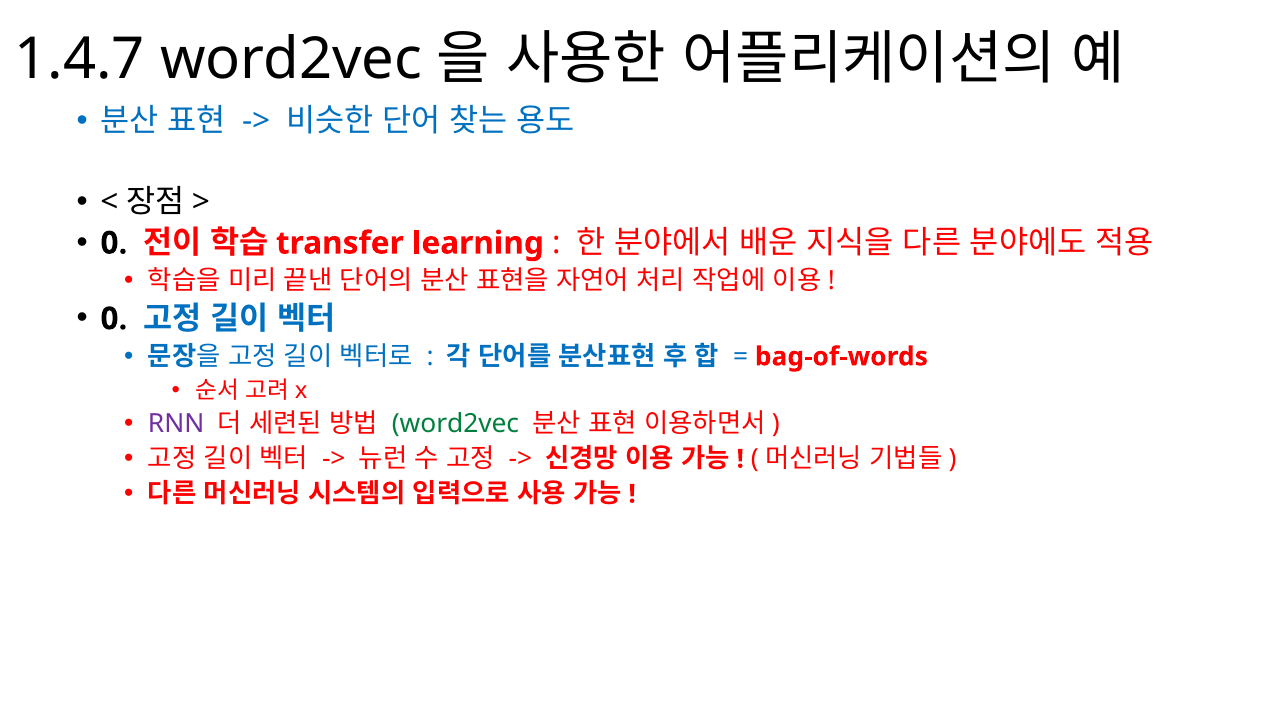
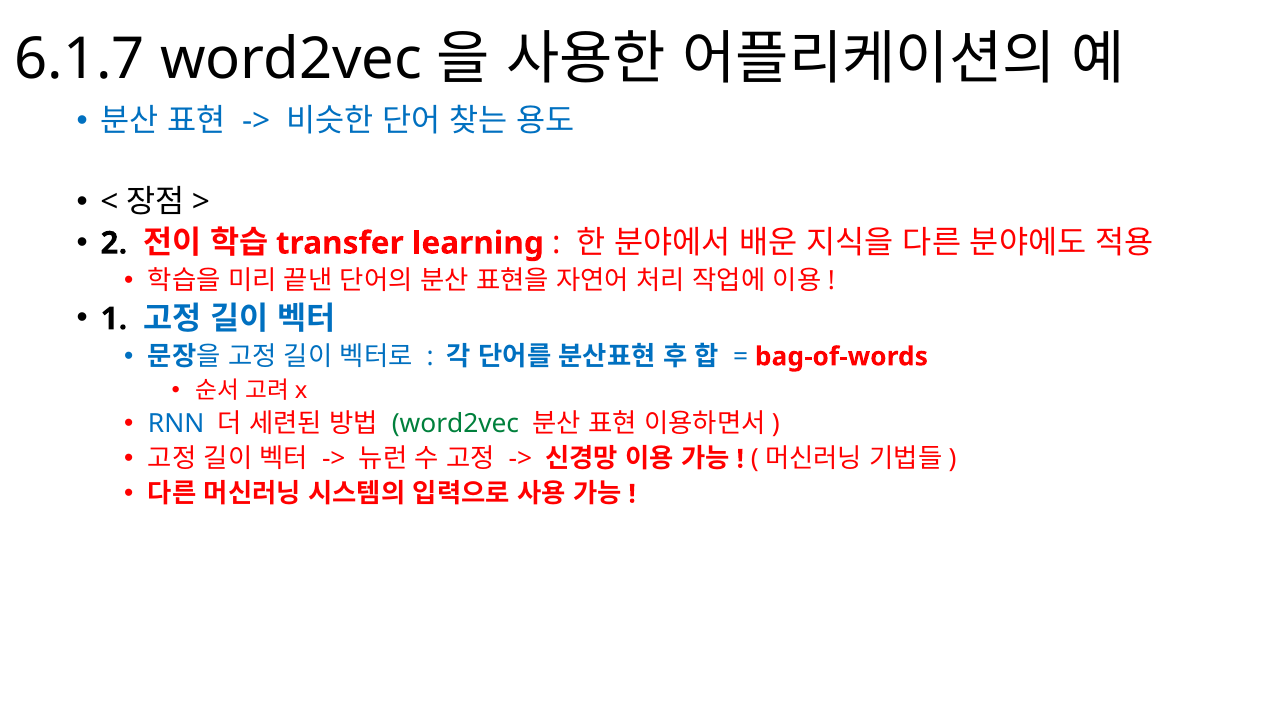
1.4.7: 1.4.7 -> 6.1.7
0 at (114, 243): 0 -> 2
0 at (114, 319): 0 -> 1
RNN colour: purple -> blue
